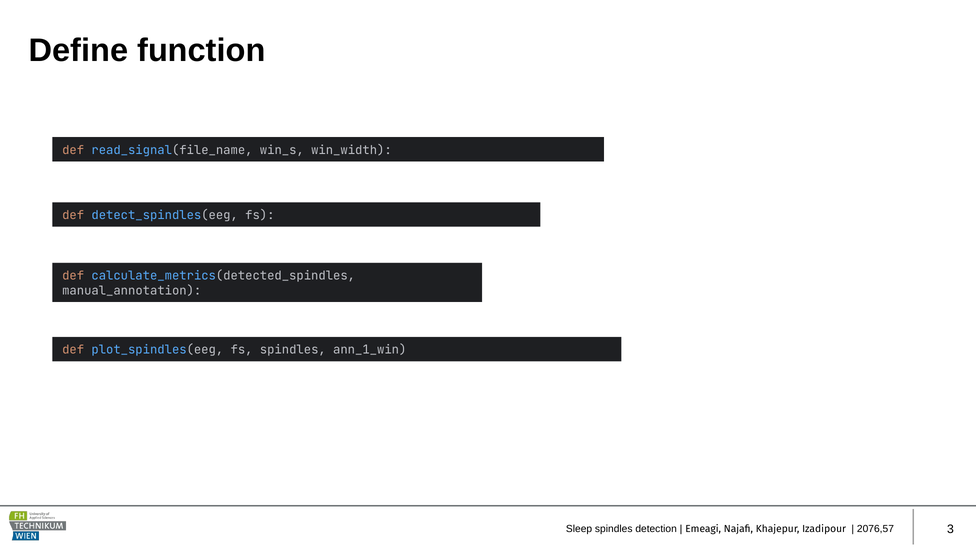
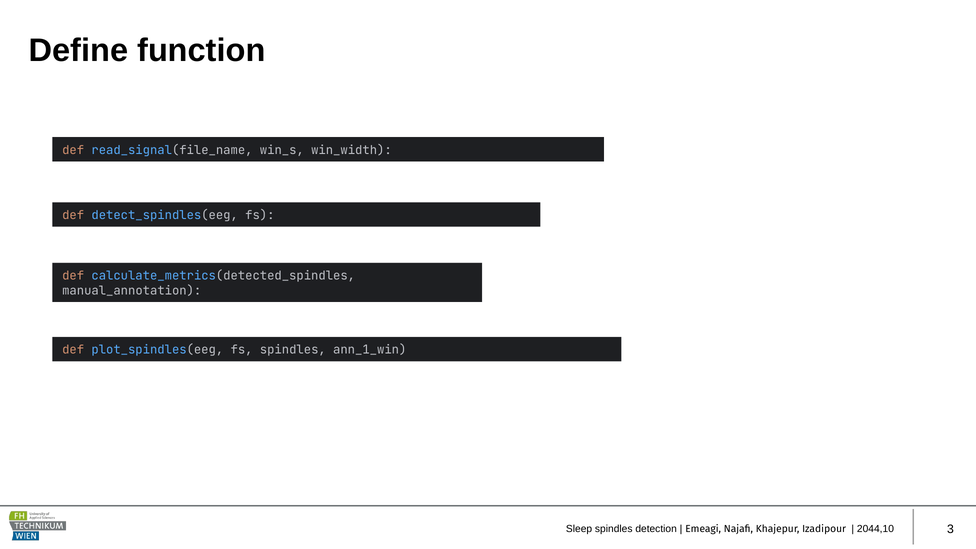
2076,57: 2076,57 -> 2044,10
